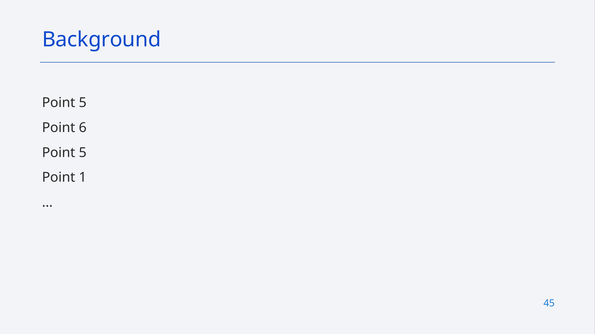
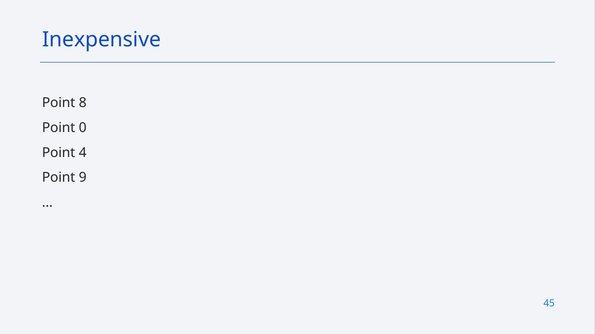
Background: Background -> Inexpensive
5 at (83, 103): 5 -> 8
6: 6 -> 0
5 at (83, 153): 5 -> 4
1: 1 -> 9
